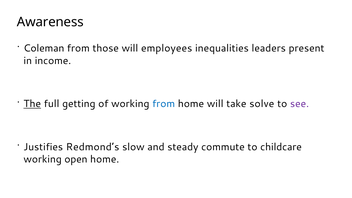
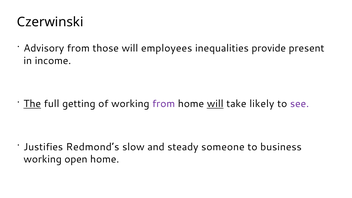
Awareness: Awareness -> Czerwinski
Coleman: Coleman -> Advisory
leaders: leaders -> provide
from at (164, 104) colour: blue -> purple
will at (215, 104) underline: none -> present
solve: solve -> likely
commute: commute -> someone
childcare: childcare -> business
